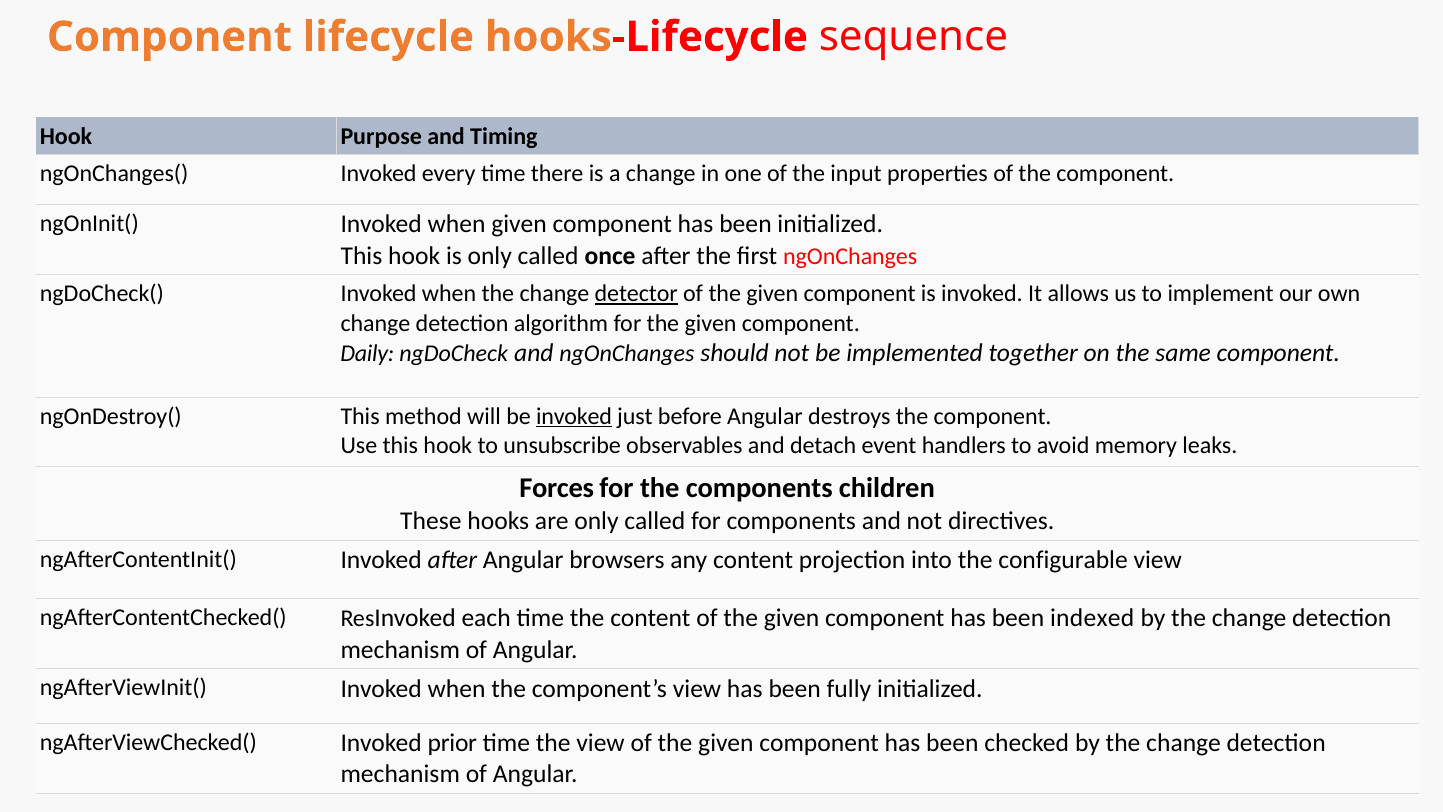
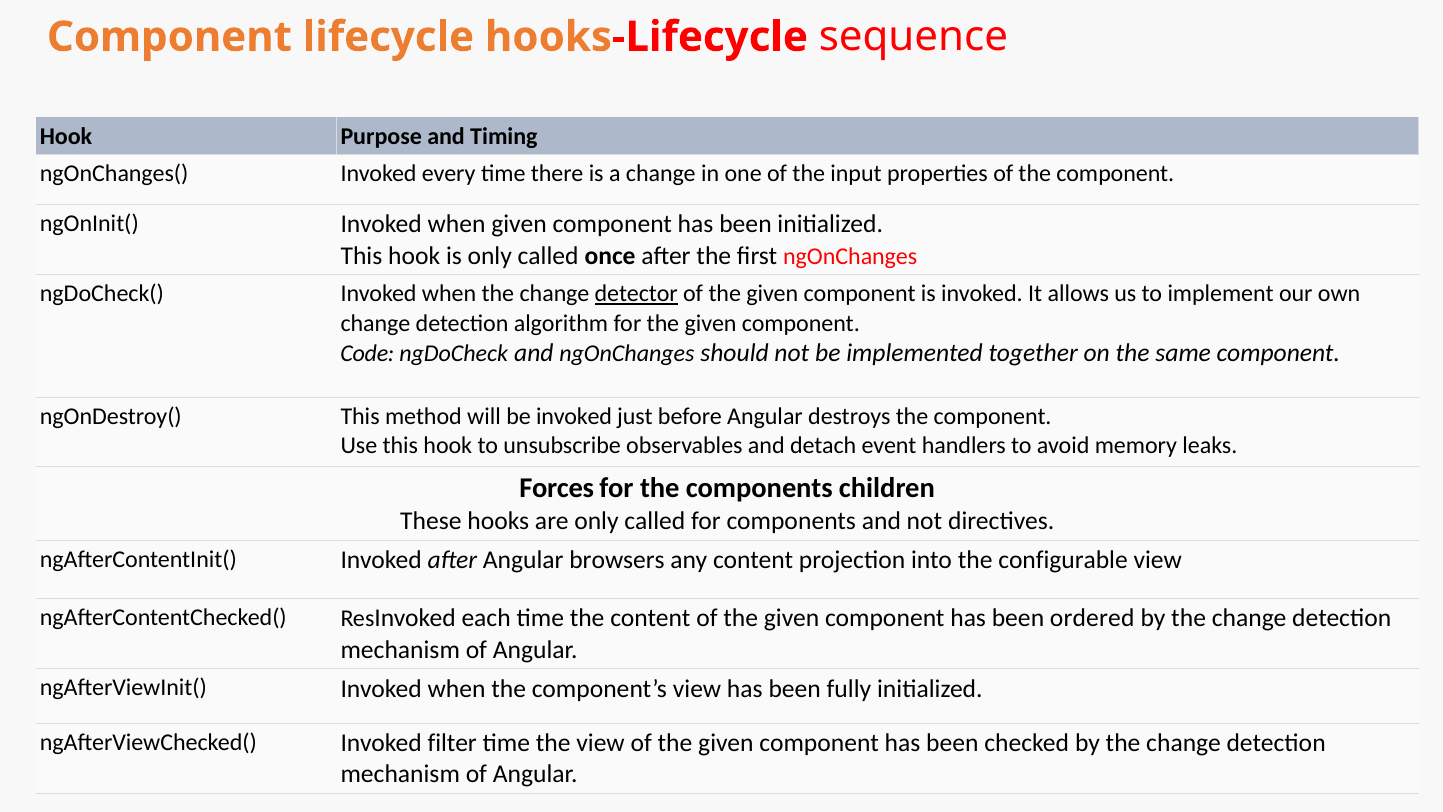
Daily: Daily -> Code
invoked at (574, 416) underline: present -> none
indexed: indexed -> ordered
prior: prior -> filter
